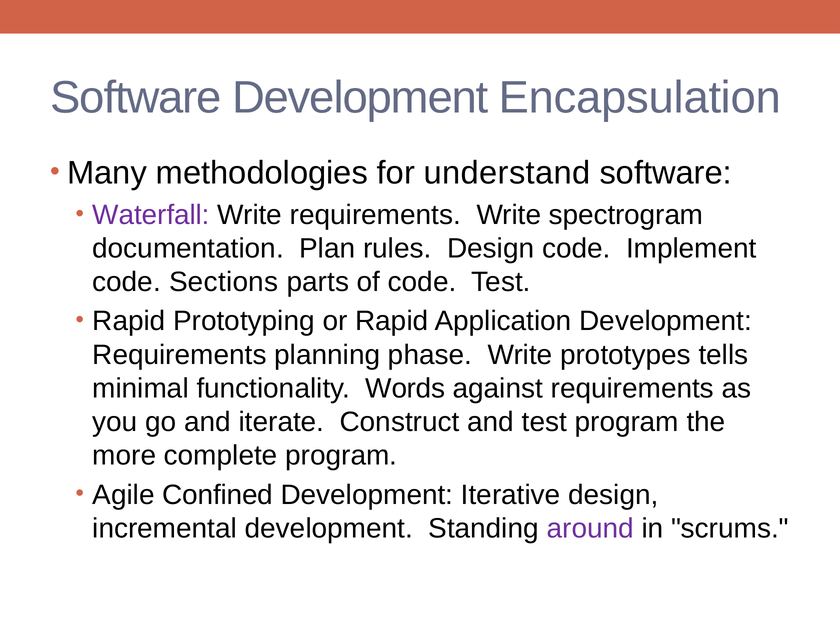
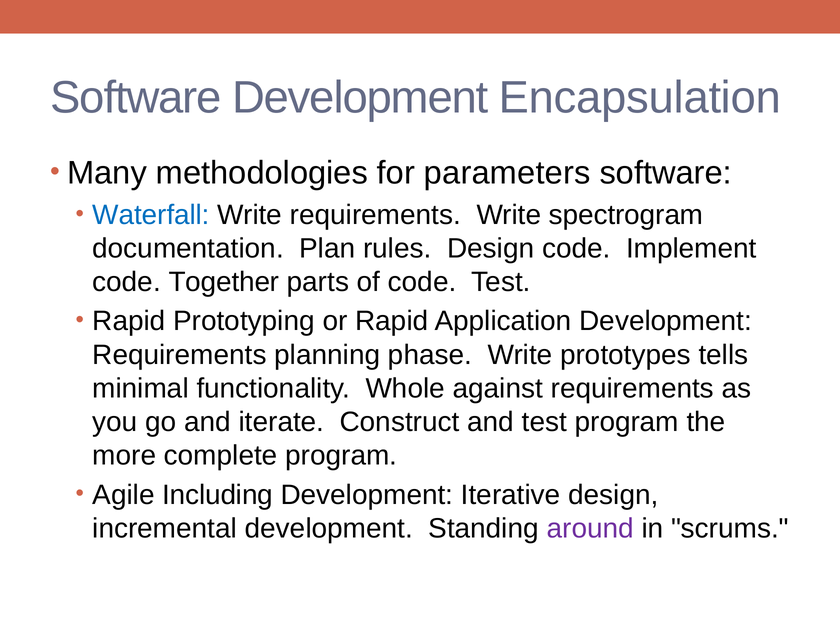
understand: understand -> parameters
Waterfall colour: purple -> blue
Sections: Sections -> Together
Words: Words -> Whole
Confined: Confined -> Including
